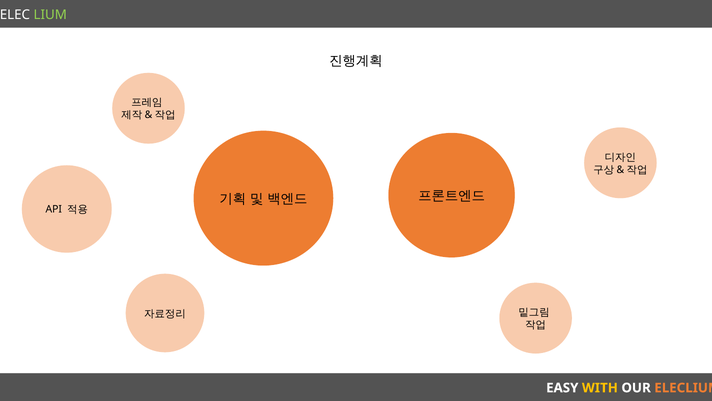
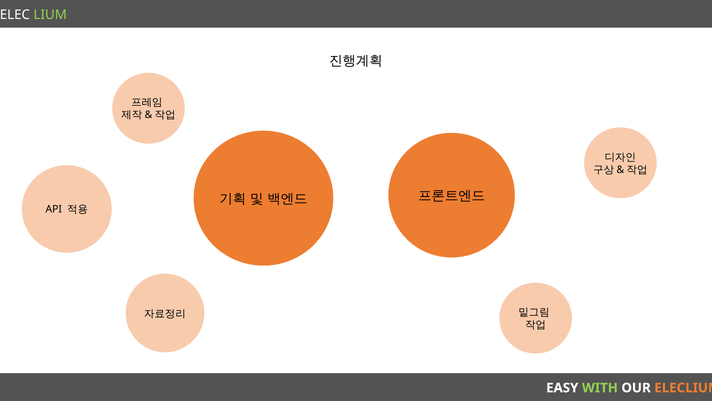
WITH colour: yellow -> light green
